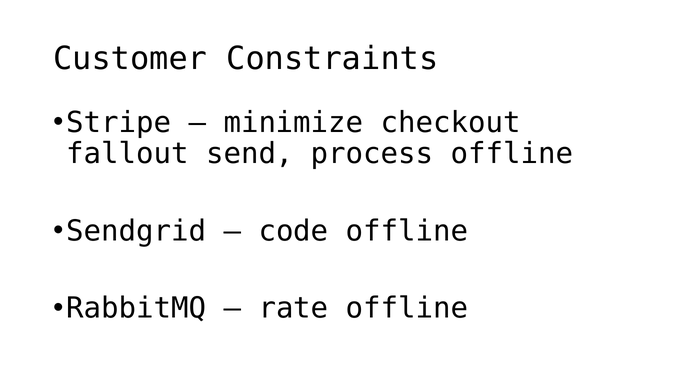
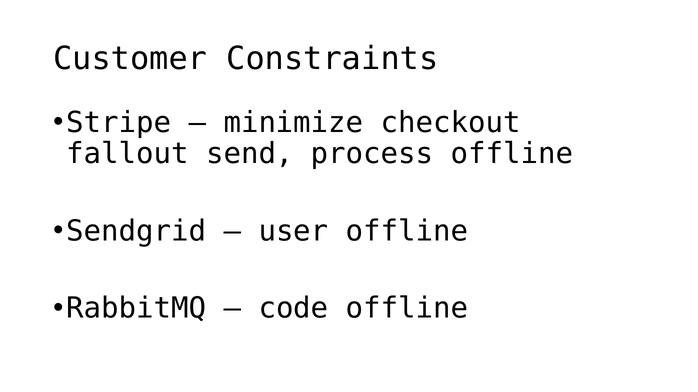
code: code -> user
rate: rate -> code
